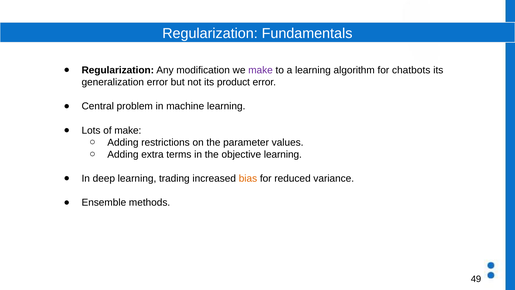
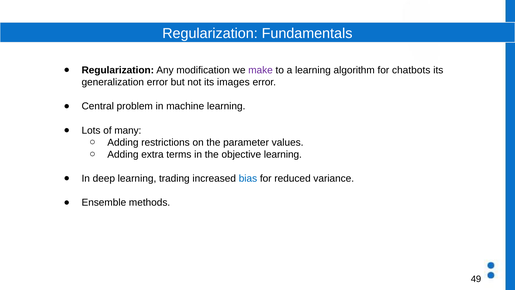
product: product -> images
of make: make -> many
bias colour: orange -> blue
